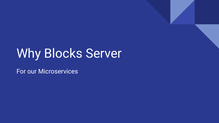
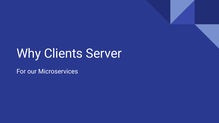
Blocks: Blocks -> Clients
